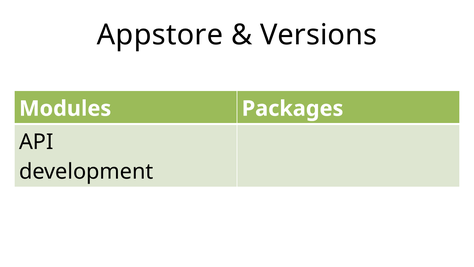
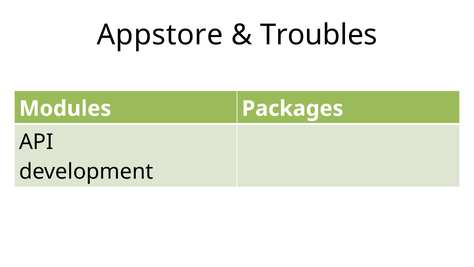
Versions: Versions -> Troubles
